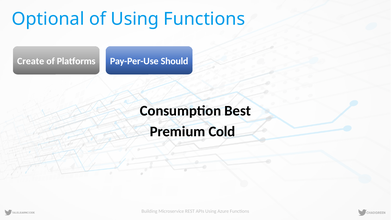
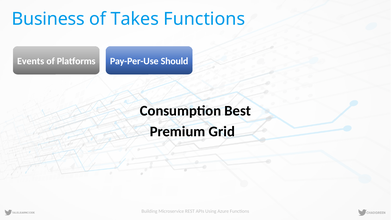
Optional: Optional -> Business
of Using: Using -> Takes
Create: Create -> Events
Cold: Cold -> Grid
